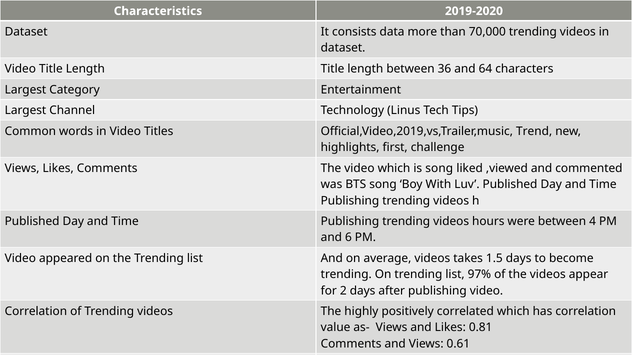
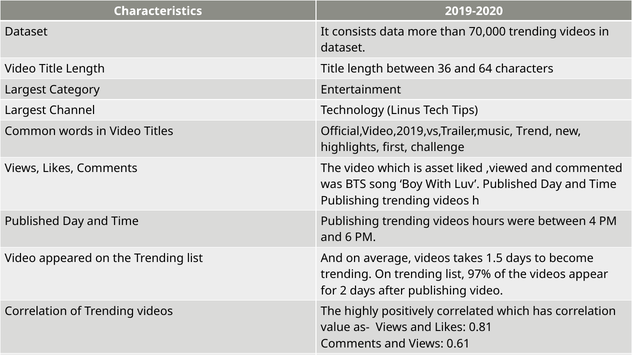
is song: song -> asset
